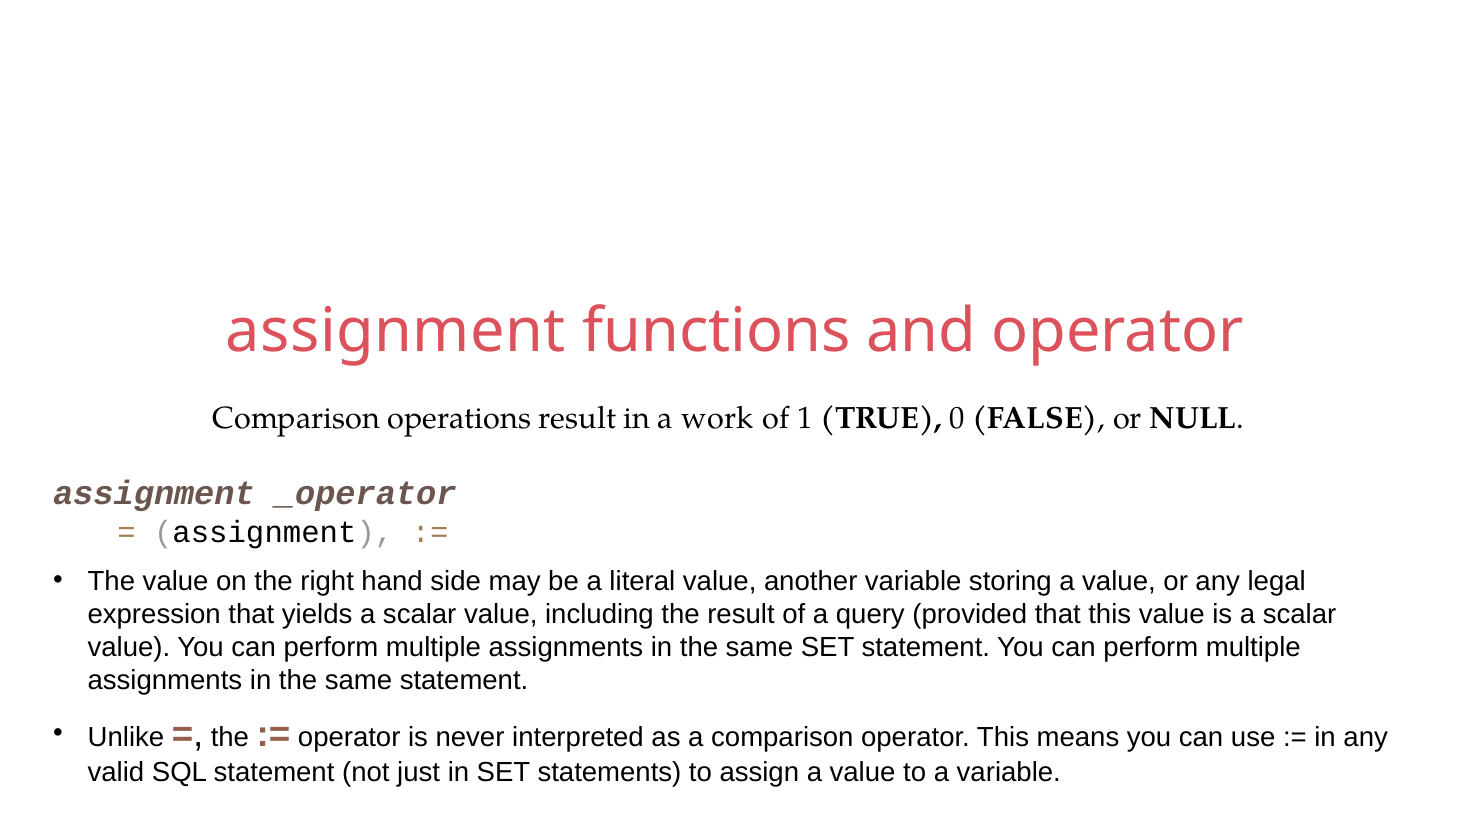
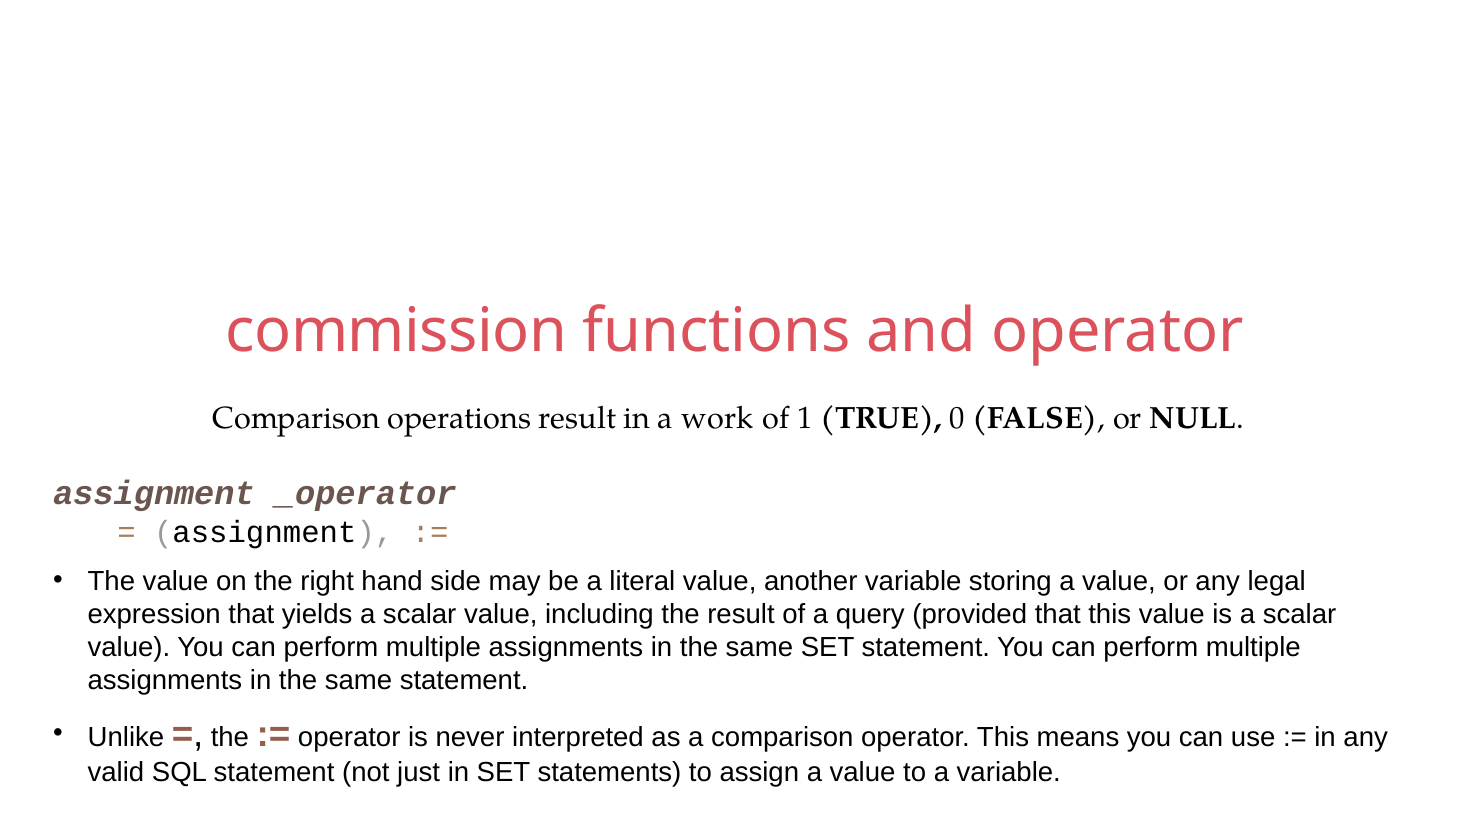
assignment at (396, 331): assignment -> commission
